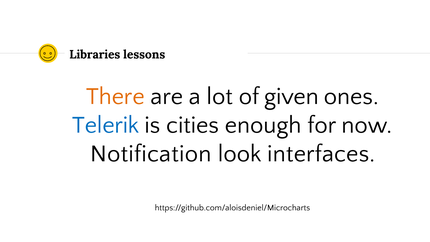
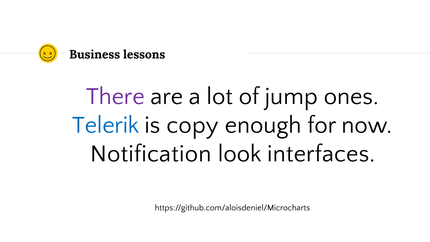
Libraries: Libraries -> Business
There colour: orange -> purple
given: given -> jump
cities: cities -> copy
